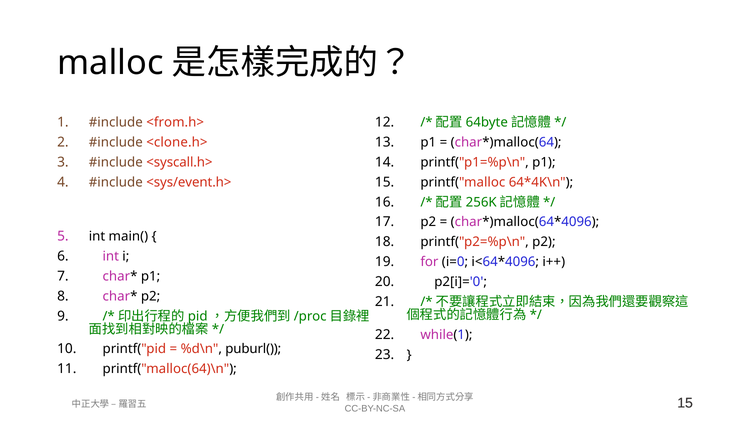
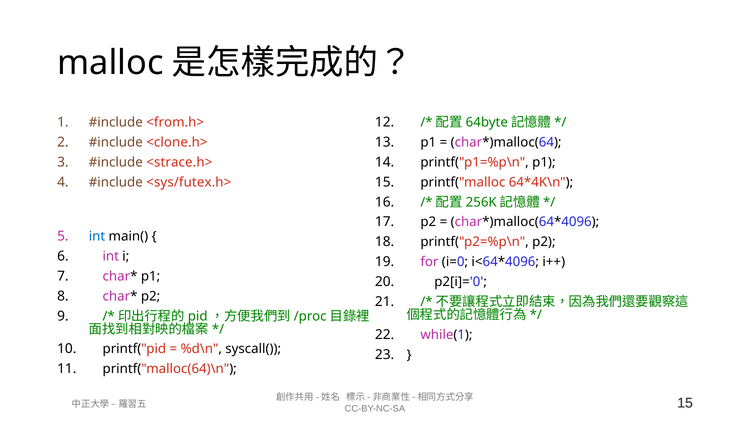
<syscall.h>: <syscall.h> -> <strace.h>
<sys/event.h>: <sys/event.h> -> <sys/futex.h>
int at (97, 236) colour: black -> blue
puburl(: puburl( -> syscall(
